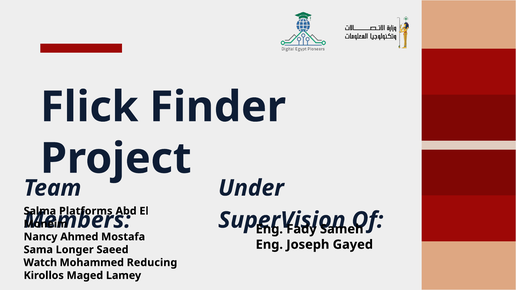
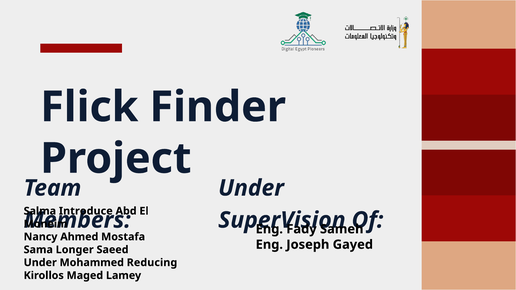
Platforms: Platforms -> Introduce
Watch at (40, 263): Watch -> Under
